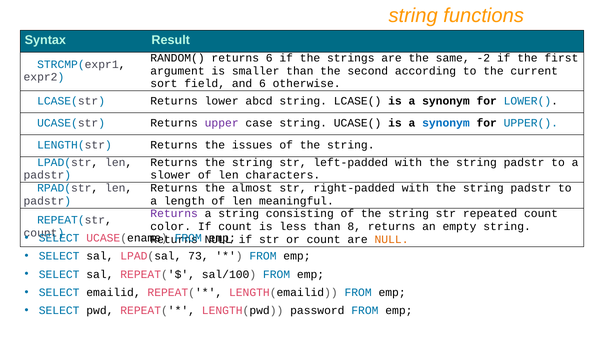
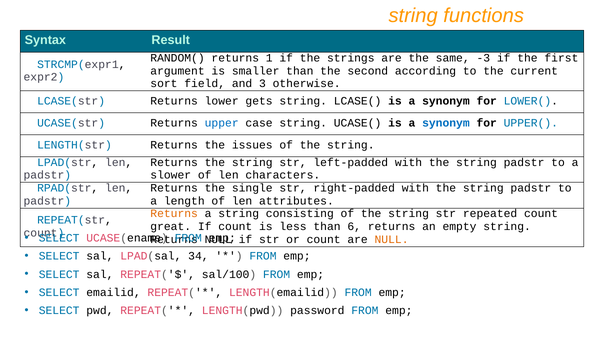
returns 6: 6 -> 1
-2: -2 -> -3
and 6: 6 -> 3
abcd: abcd -> gets
upper colour: purple -> blue
almost: almost -> single
meaningful: meaningful -> attributes
Returns at (174, 214) colour: purple -> orange
color: color -> great
8: 8 -> 6
73: 73 -> 34
